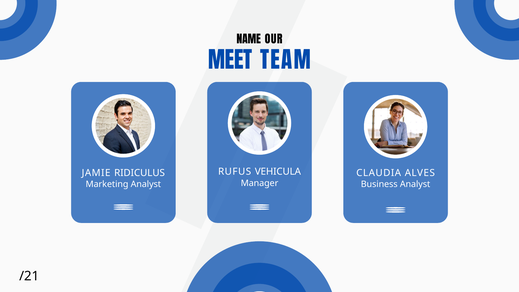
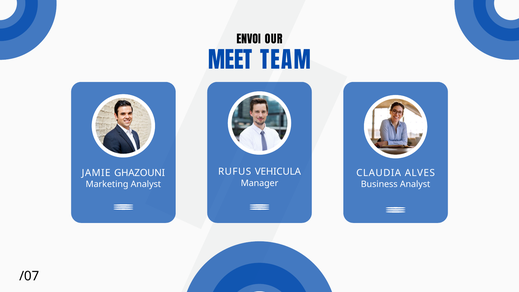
NAME: NAME -> ENVOI
RIDICULUS: RIDICULUS -> GHAZOUNI
/21: /21 -> /07
